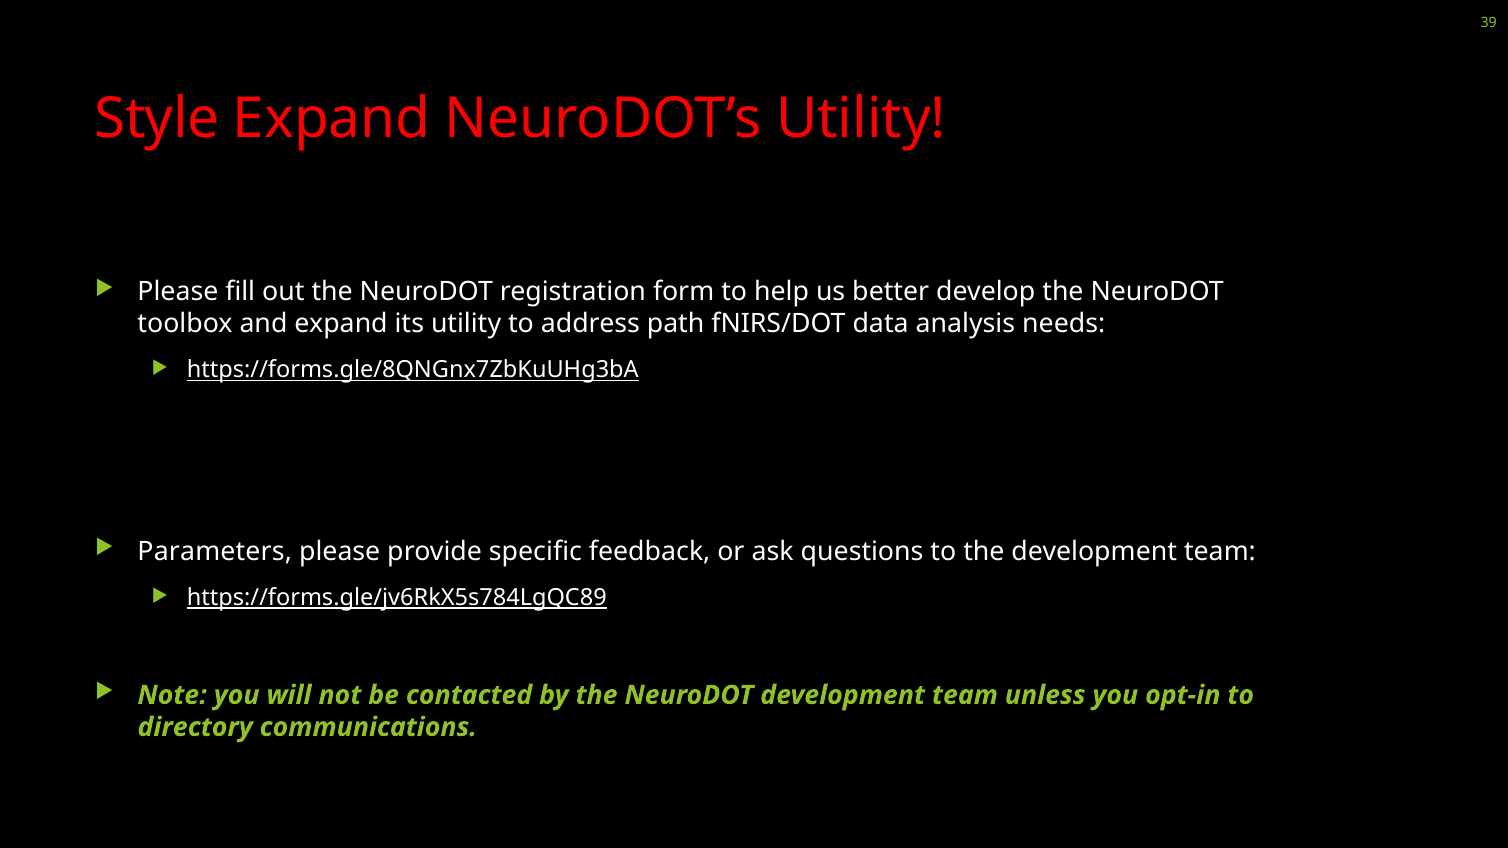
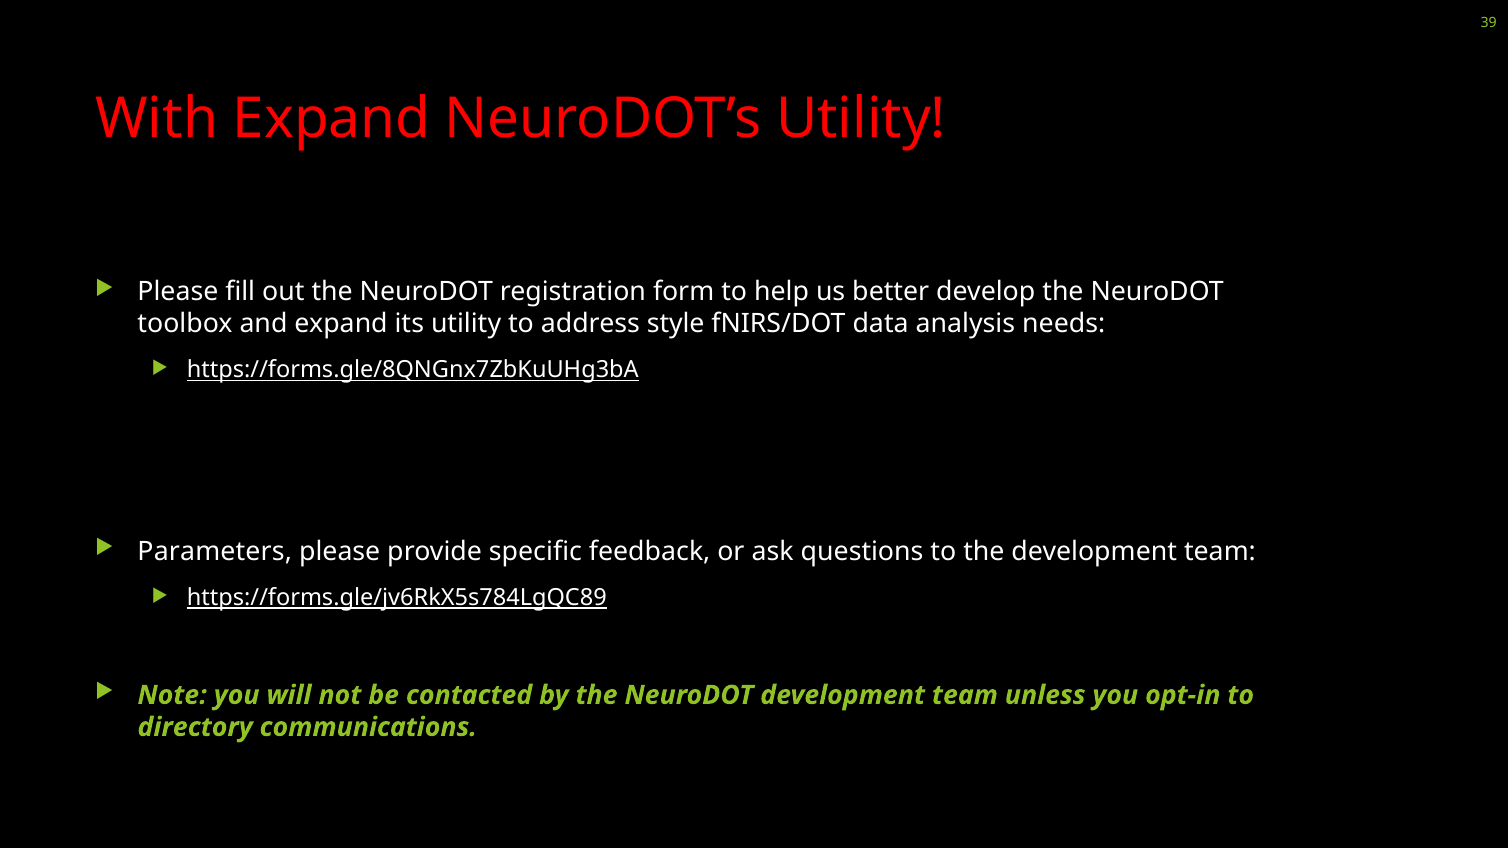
Style: Style -> With
path: path -> style
